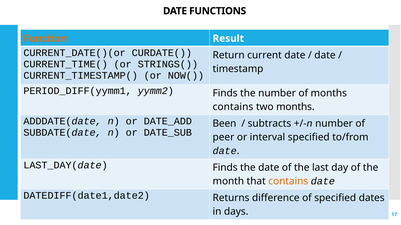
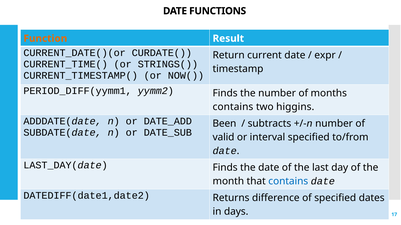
date at (325, 55): date -> expr
two months: months -> higgins
peer: peer -> valid
contains at (288, 182) colour: orange -> blue
